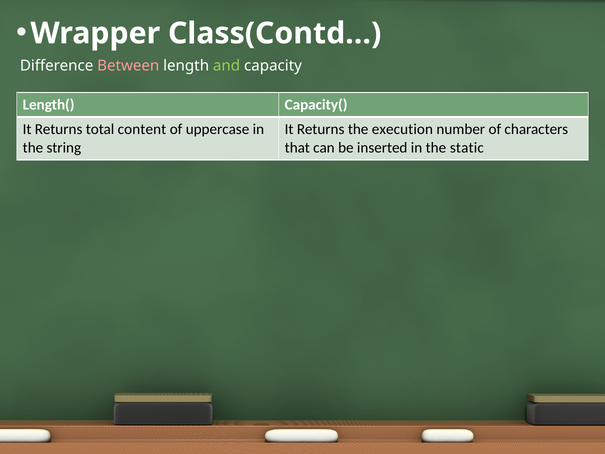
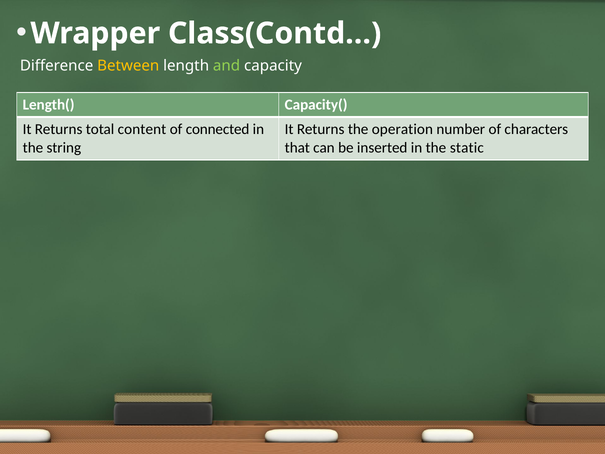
Between colour: pink -> yellow
uppercase: uppercase -> connected
execution: execution -> operation
